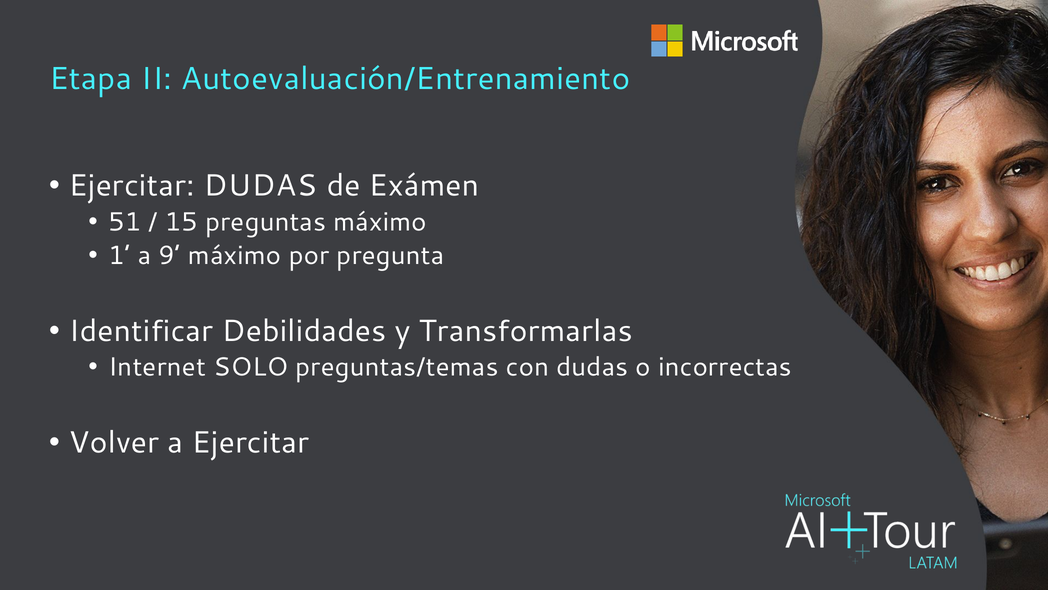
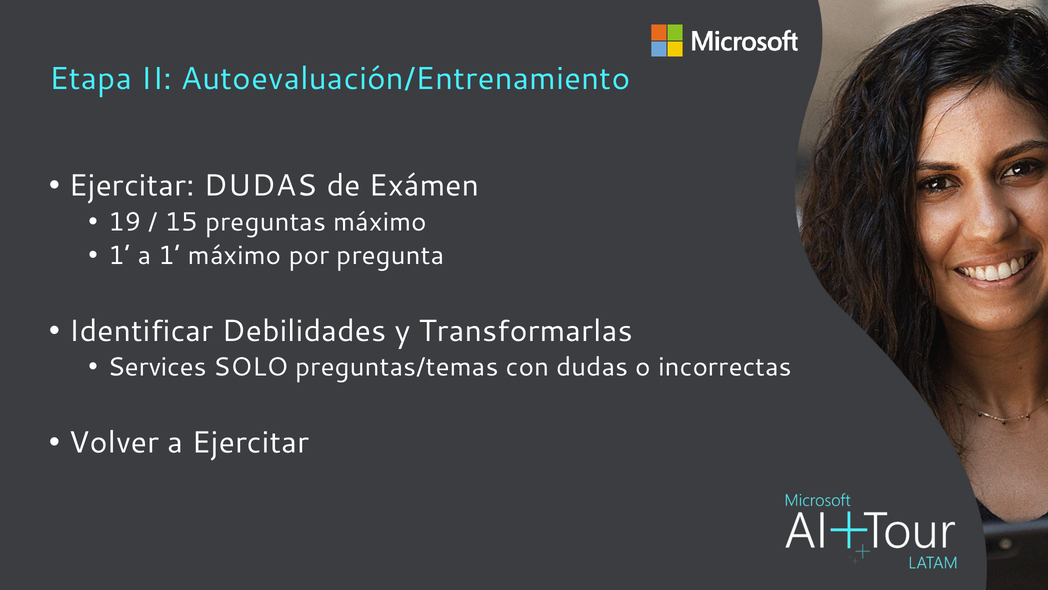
51: 51 -> 19
a 9: 9 -> 1
Internet: Internet -> Services
